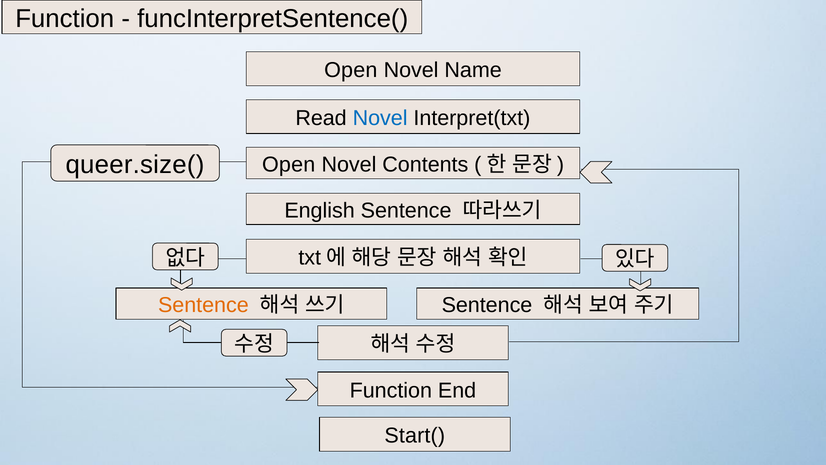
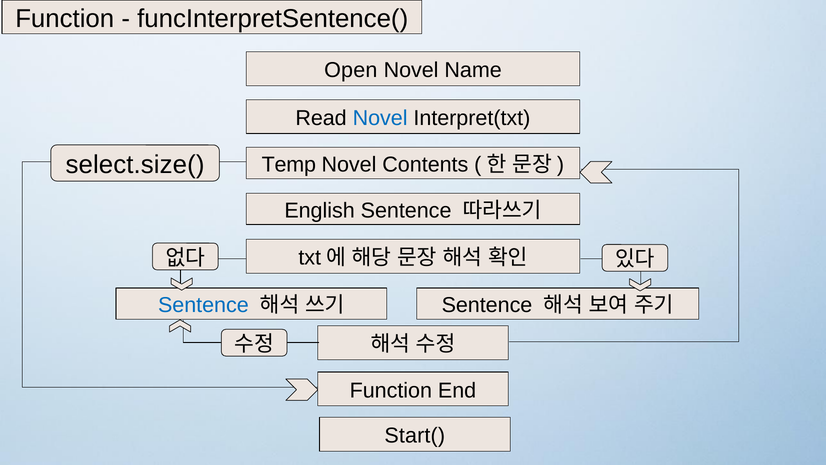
queer.size(: queer.size( -> select.size(
Open at (289, 164): Open -> Temp
Sentence at (203, 305) colour: orange -> blue
